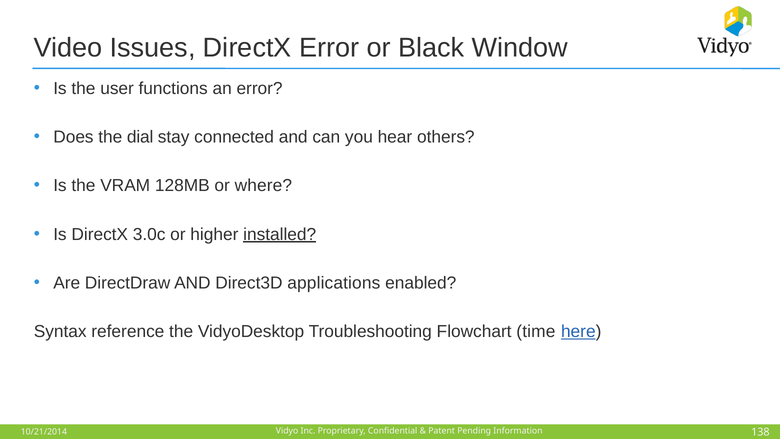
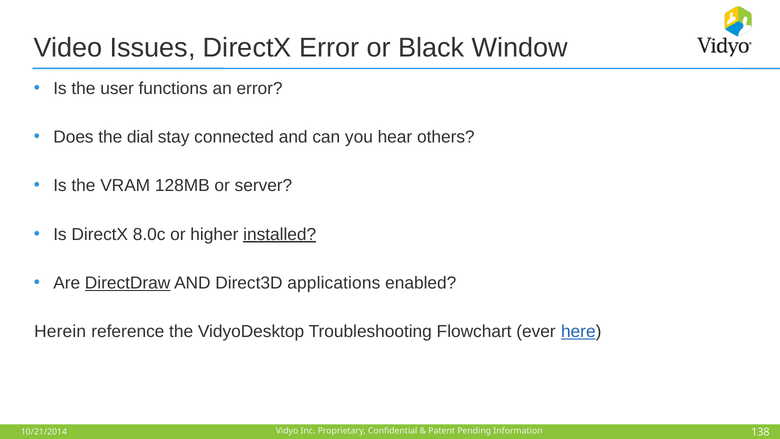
where: where -> server
3.0c: 3.0c -> 8.0c
DirectDraw underline: none -> present
Syntax: Syntax -> Herein
time: time -> ever
